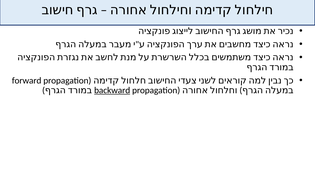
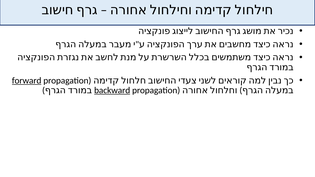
forward underline: none -> present
